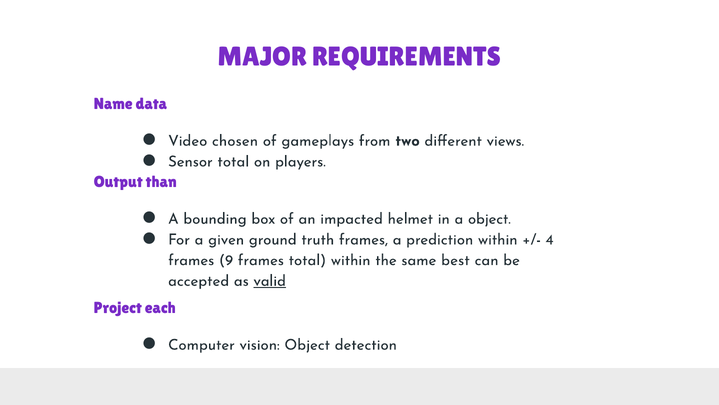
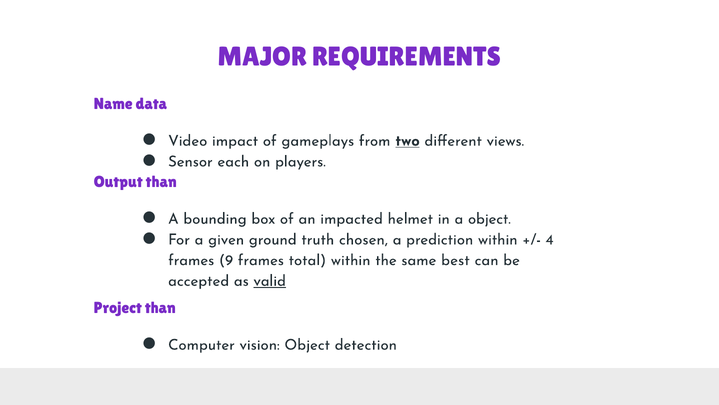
chosen: chosen -> impact
two underline: none -> present
Sensor total: total -> each
truth frames: frames -> chosen
Project each: each -> than
